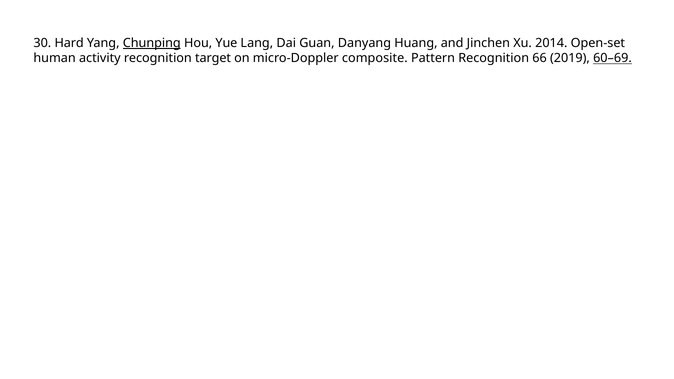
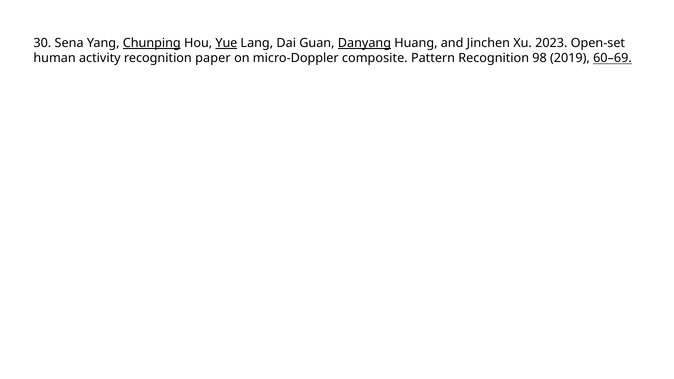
Hard: Hard -> Sena
Yue underline: none -> present
Danyang underline: none -> present
2014: 2014 -> 2023
target: target -> paper
66: 66 -> 98
